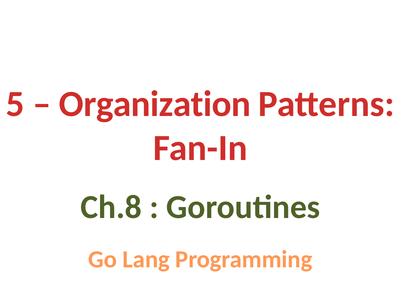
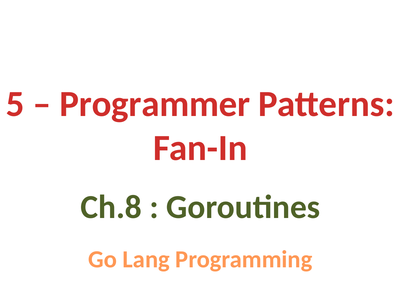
Organization: Organization -> Programmer
